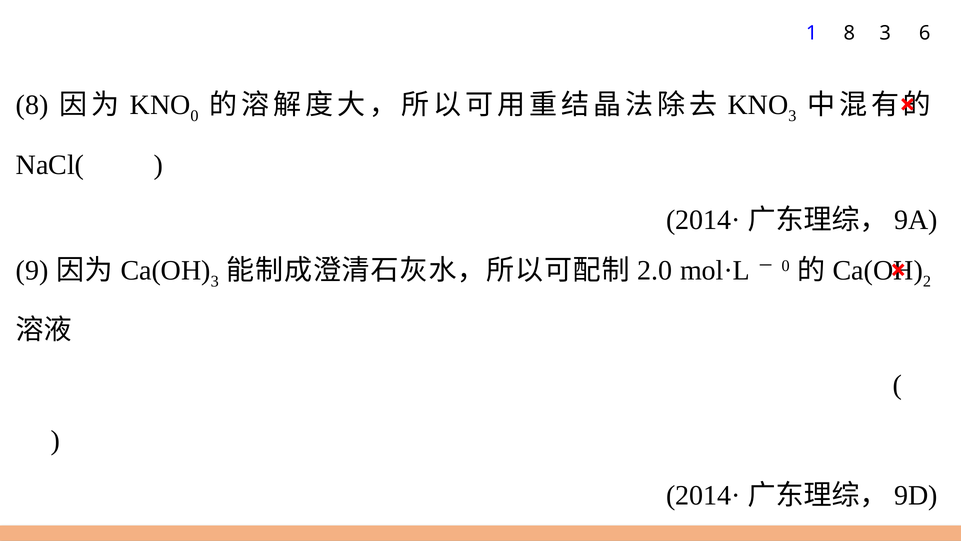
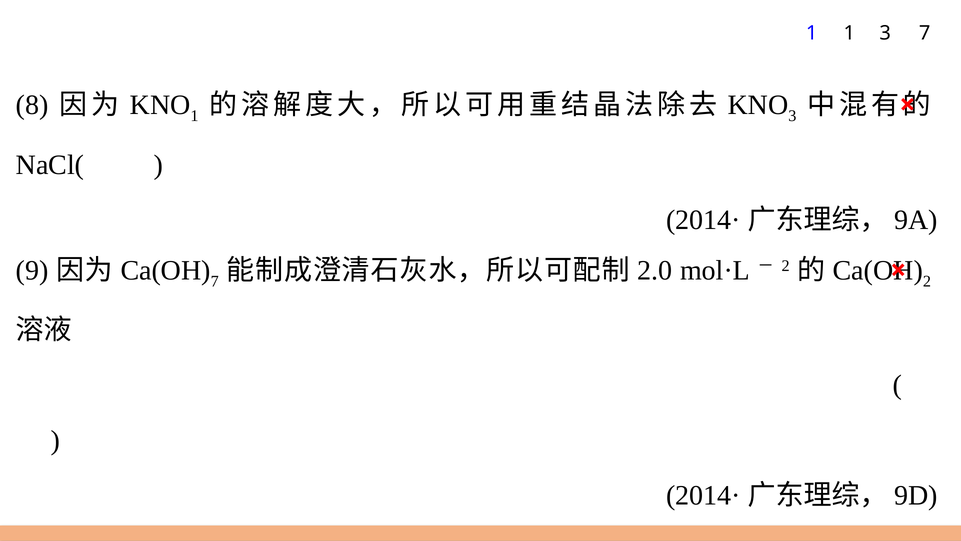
1 8: 8 -> 1
3 6: 6 -> 7
0 at (195, 116): 0 -> 1
3 at (215, 281): 3 -> 7
0 at (786, 266): 0 -> 2
